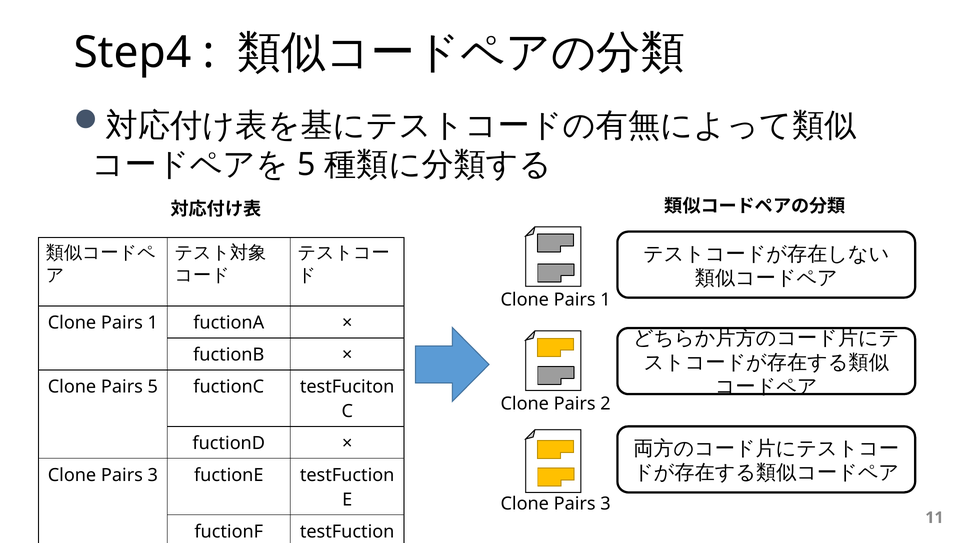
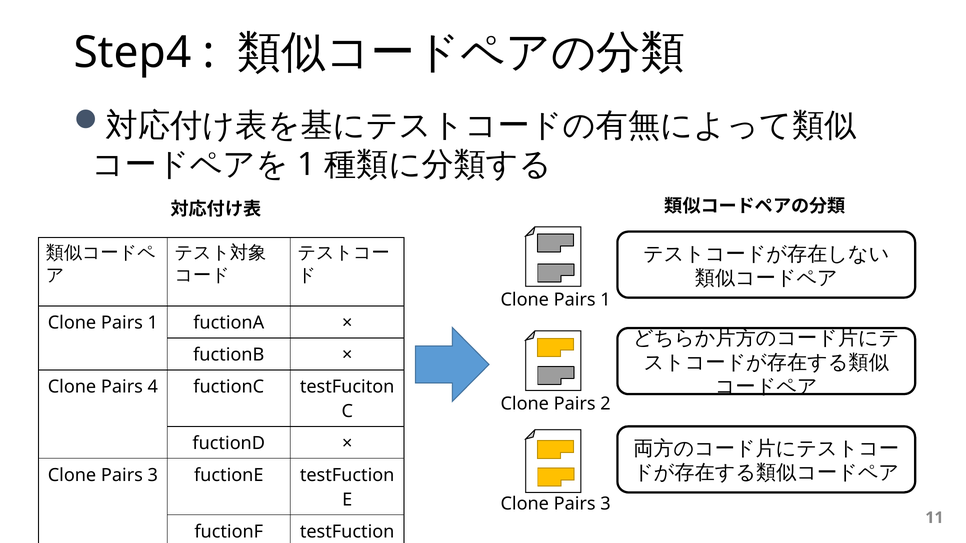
5 at (306, 165): 5 -> 1
Pairs 5: 5 -> 4
